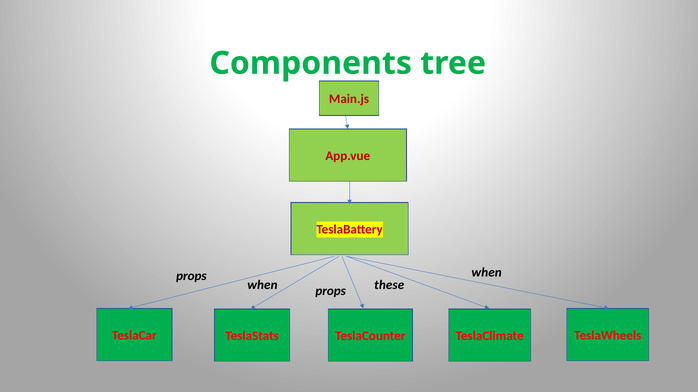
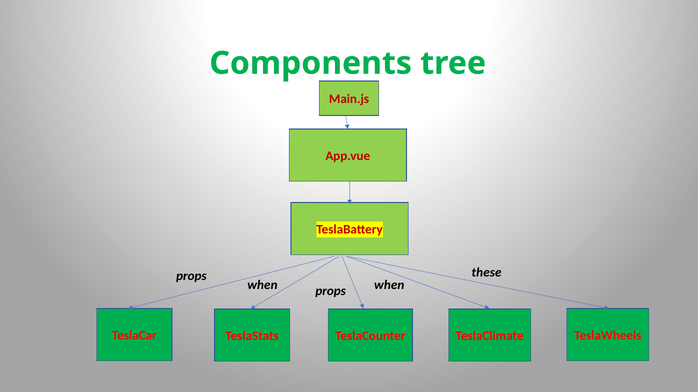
when at (487, 273): when -> these
these at (389, 285): these -> when
